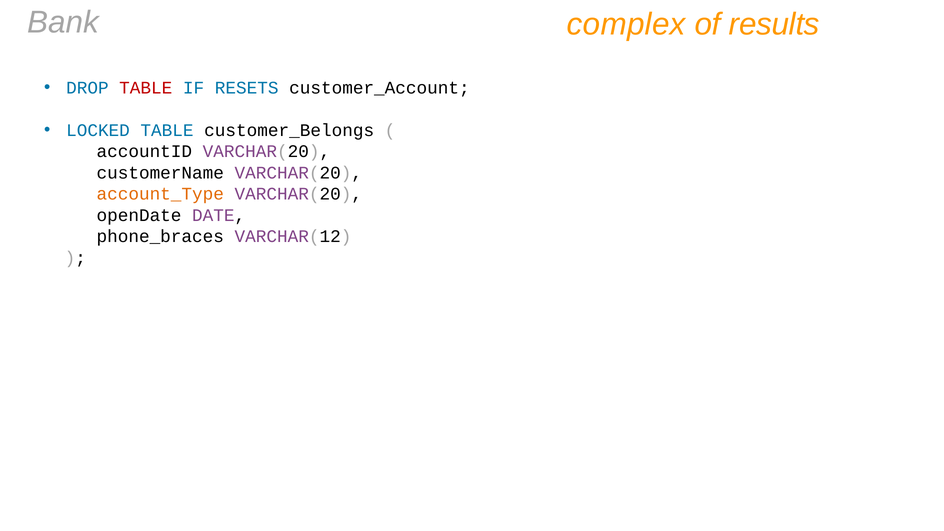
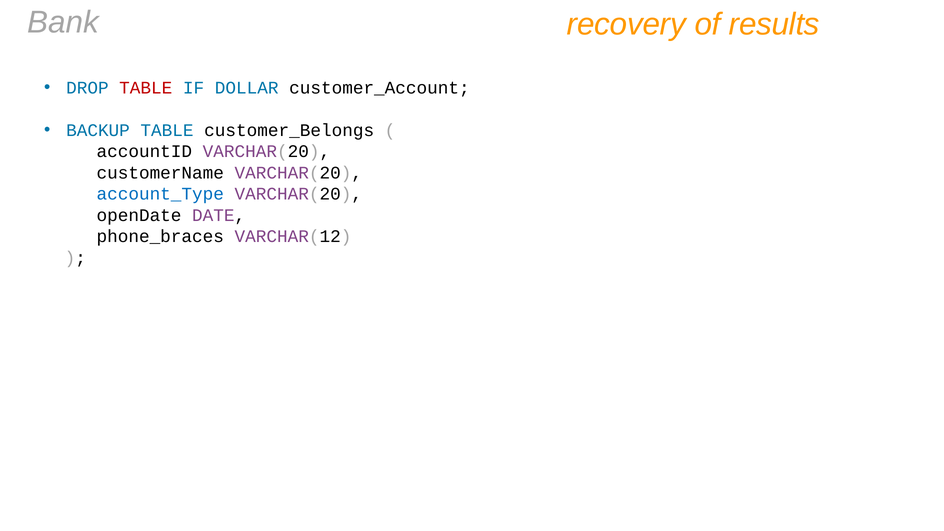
complex: complex -> recovery
RESETS: RESETS -> DOLLAR
LOCKED: LOCKED -> BACKUP
account_Type colour: orange -> blue
